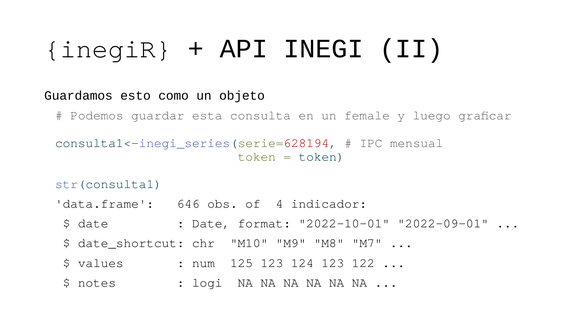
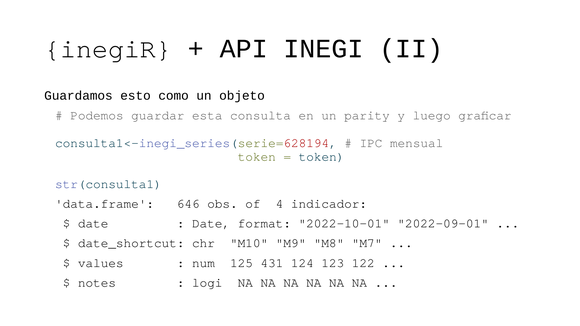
female: female -> parity
125 123: 123 -> 431
